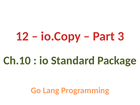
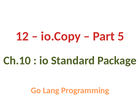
3: 3 -> 5
